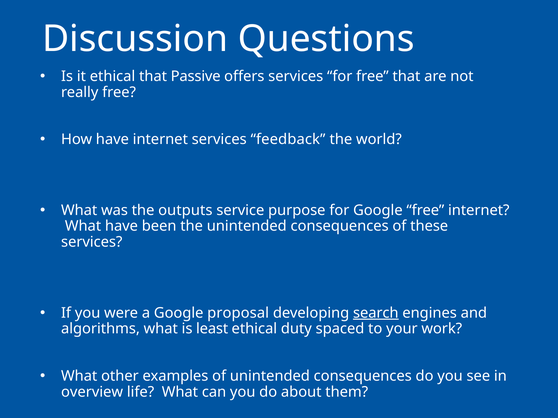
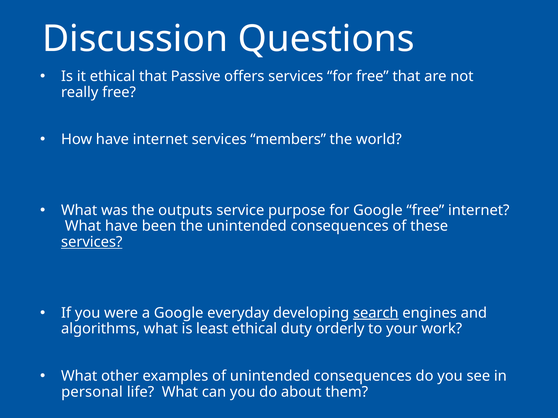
feedback: feedback -> members
services at (92, 242) underline: none -> present
proposal: proposal -> everyday
spaced: spaced -> orderly
overview: overview -> personal
